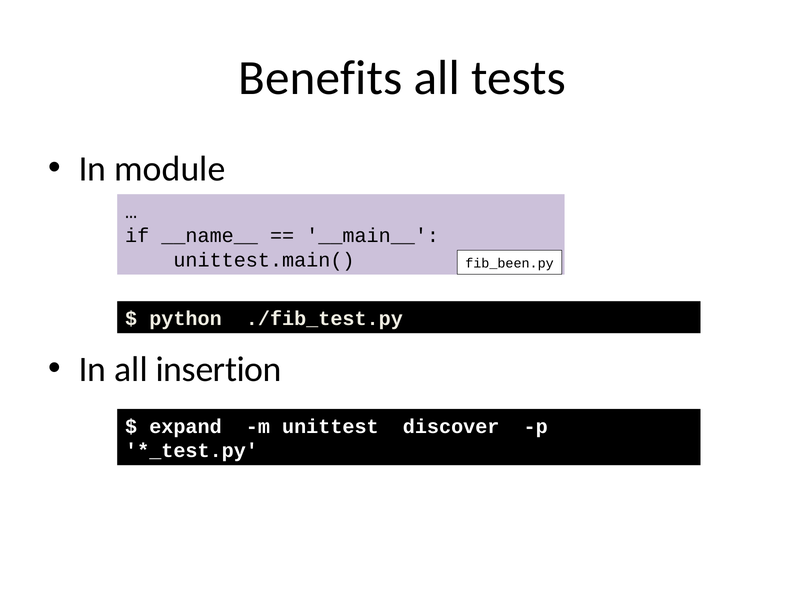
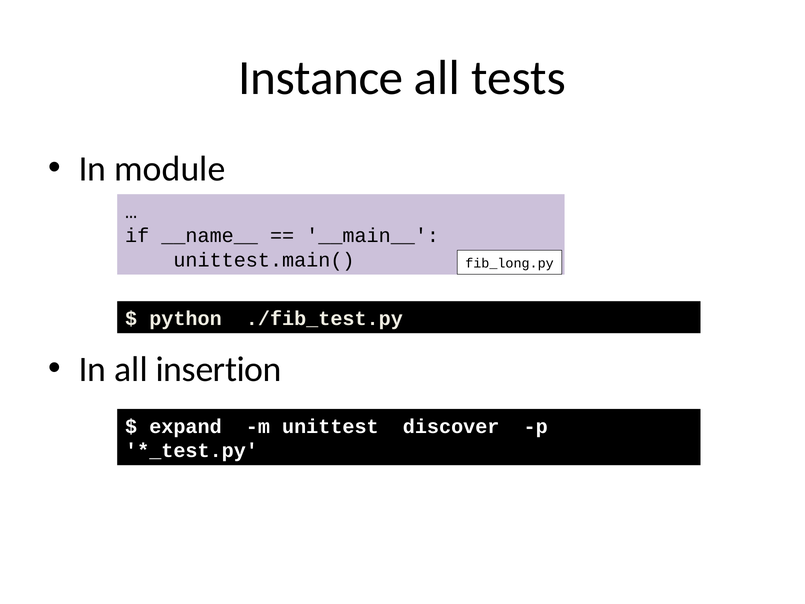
Benefits: Benefits -> Instance
fib_been.py: fib_been.py -> fib_long.py
